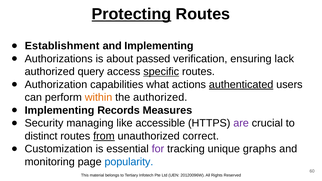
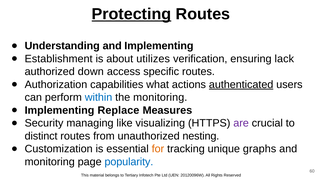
Establishment: Establishment -> Understanding
Authorizations: Authorizations -> Establishment
passed: passed -> utilizes
query: query -> down
specific underline: present -> none
within colour: orange -> blue
the authorized: authorized -> monitoring
Records: Records -> Replace
accessible: accessible -> visualizing
from underline: present -> none
correct: correct -> nesting
for colour: purple -> orange
